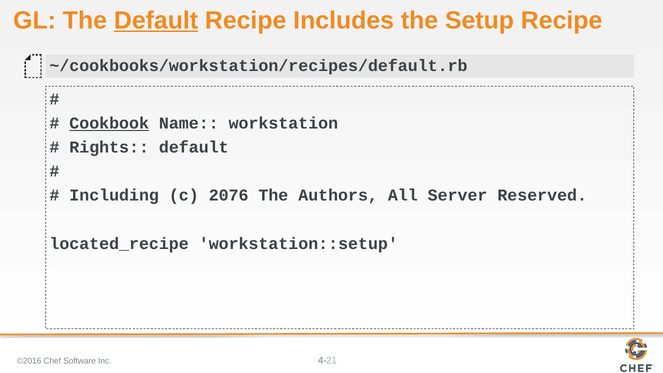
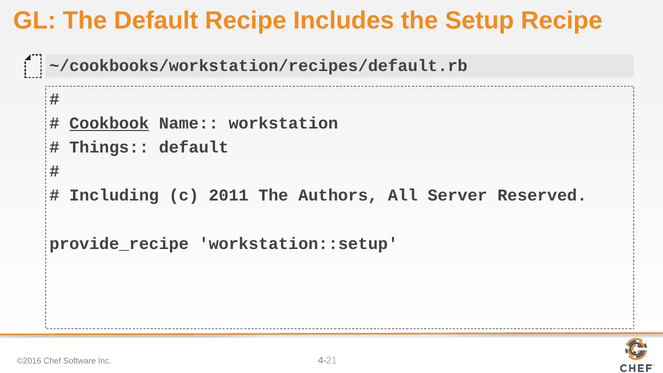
Default at (156, 21) underline: present -> none
Rights: Rights -> Things
2076: 2076 -> 2011
located_recipe: located_recipe -> provide_recipe
